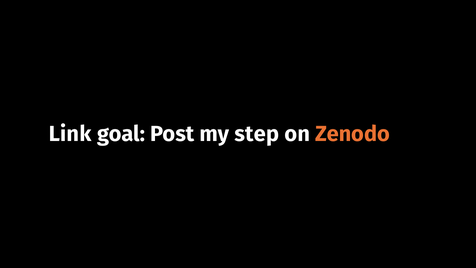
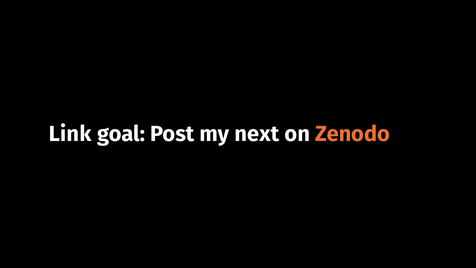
step: step -> next
